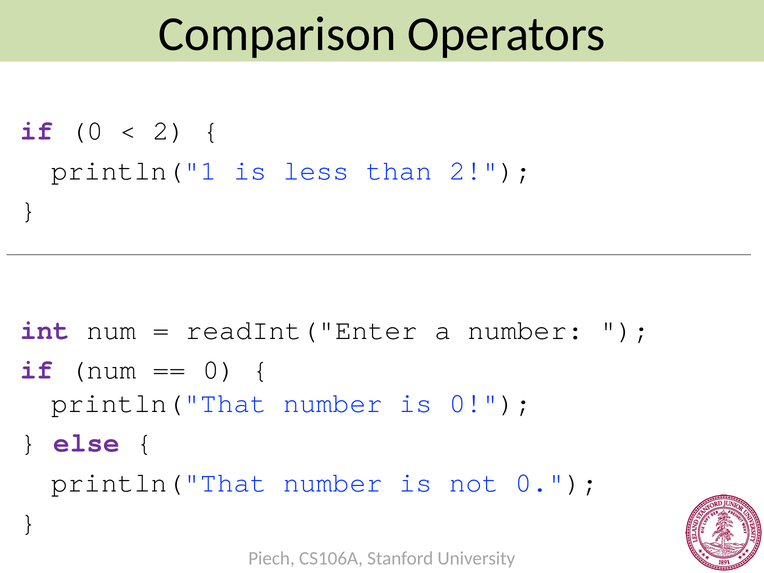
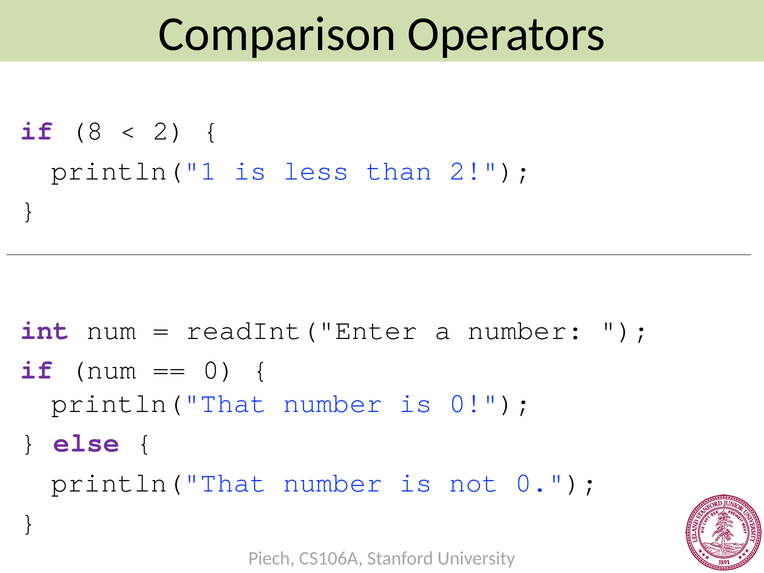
if 0: 0 -> 8
